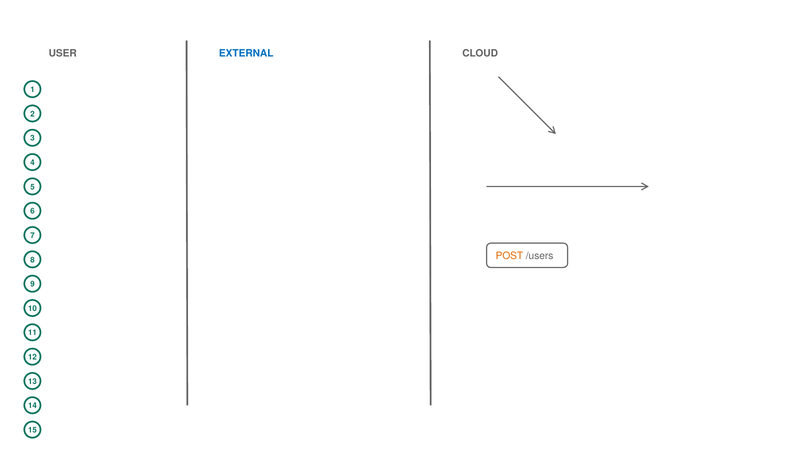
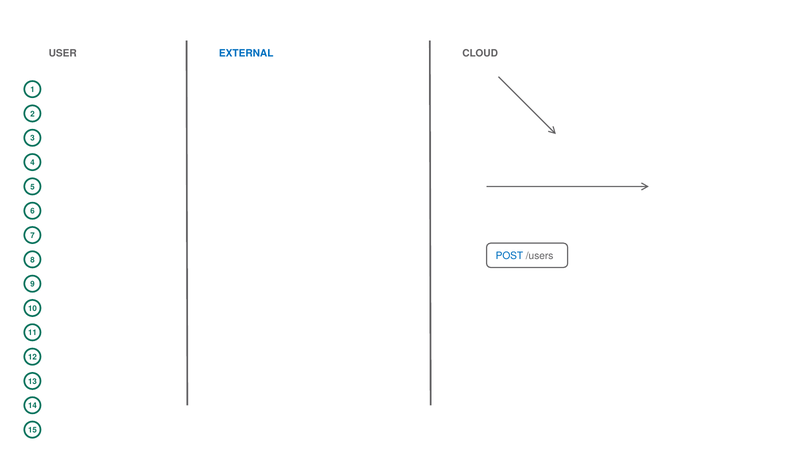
POST colour: orange -> blue
